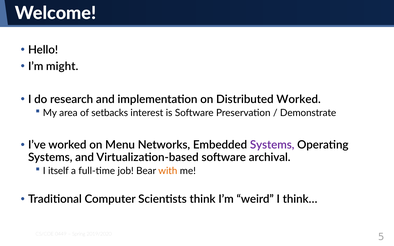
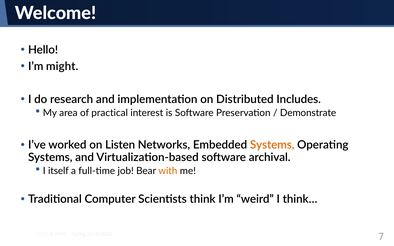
Distributed Worked: Worked -> Includes
setbacks: setbacks -> practical
Menu: Menu -> Listen
Systems at (272, 145) colour: purple -> orange
5: 5 -> 7
